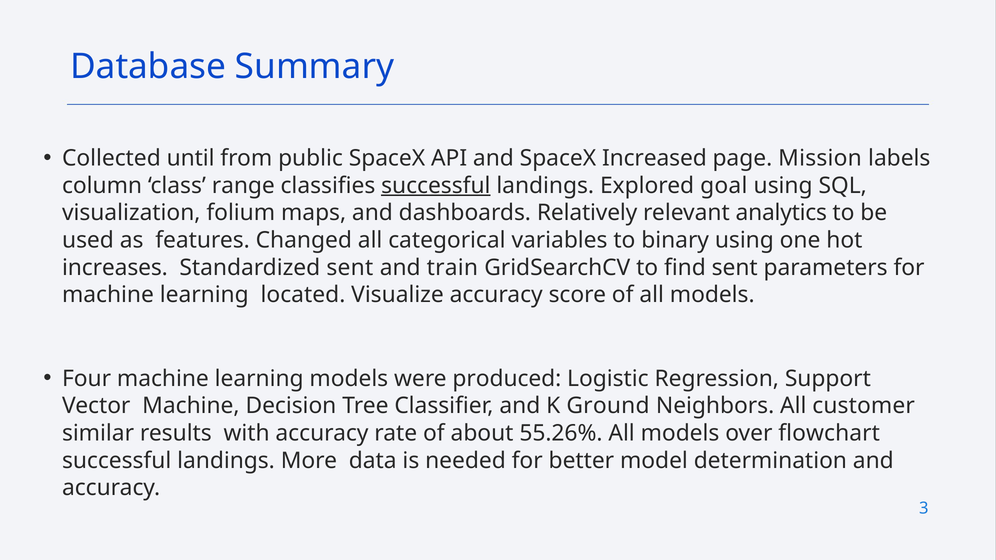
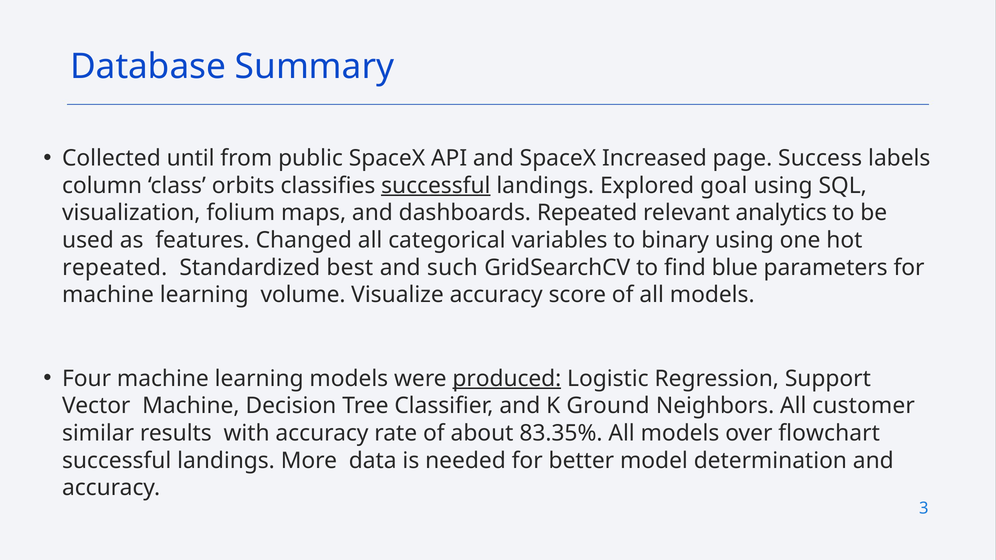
Mission: Mission -> Success
range: range -> orbits
dashboards Relatively: Relatively -> Repeated
increases at (115, 268): increases -> repeated
Standardized sent: sent -> best
train: train -> such
find sent: sent -> blue
located: located -> volume
produced underline: none -> present
55.26%: 55.26% -> 83.35%
